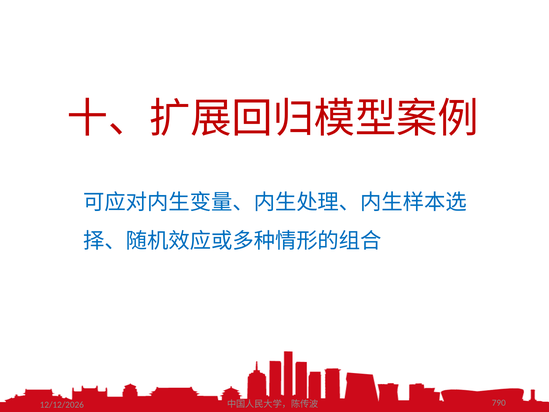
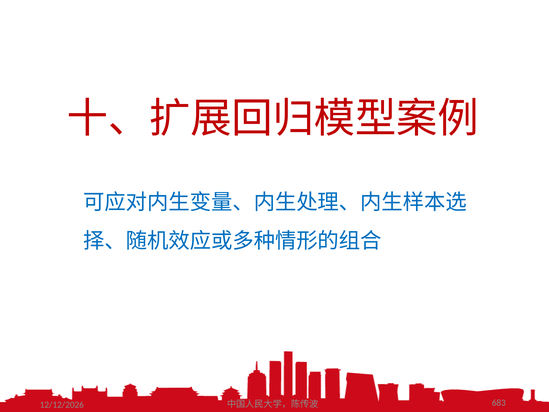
790: 790 -> 683
